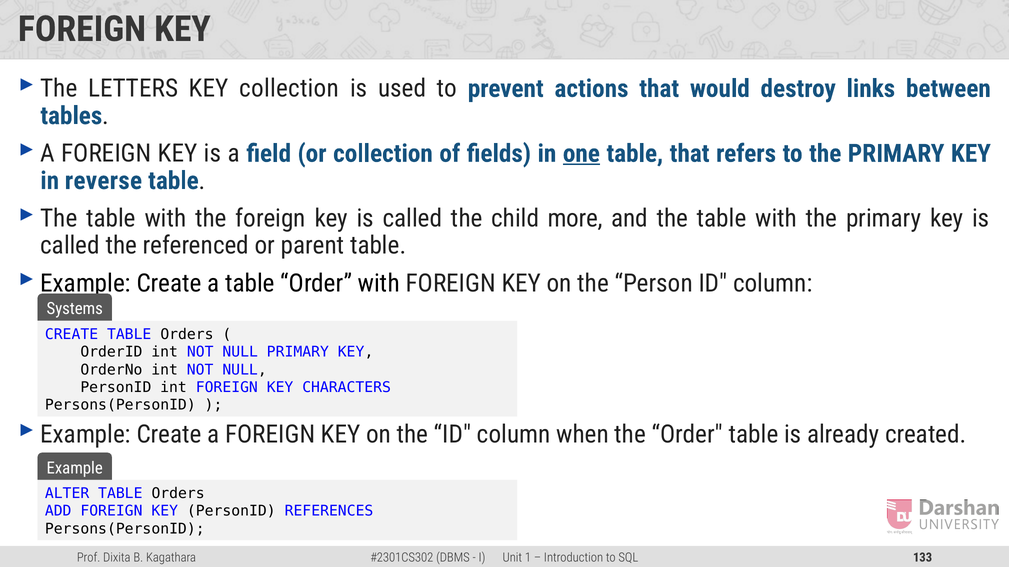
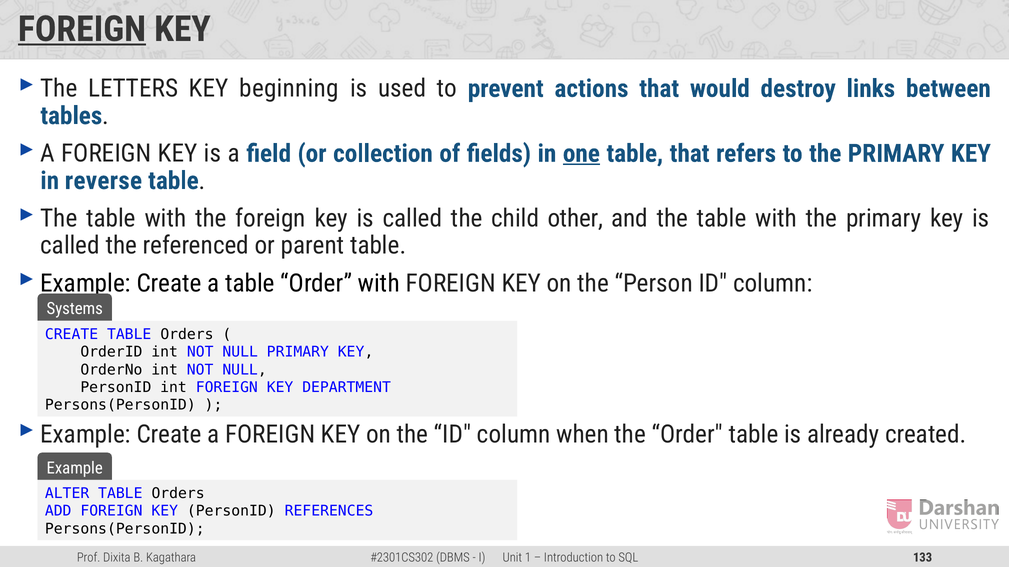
FOREIGN at (82, 29) underline: none -> present
KEY collection: collection -> beginning
more: more -> other
CHARACTERS: CHARACTERS -> DEPARTMENT
